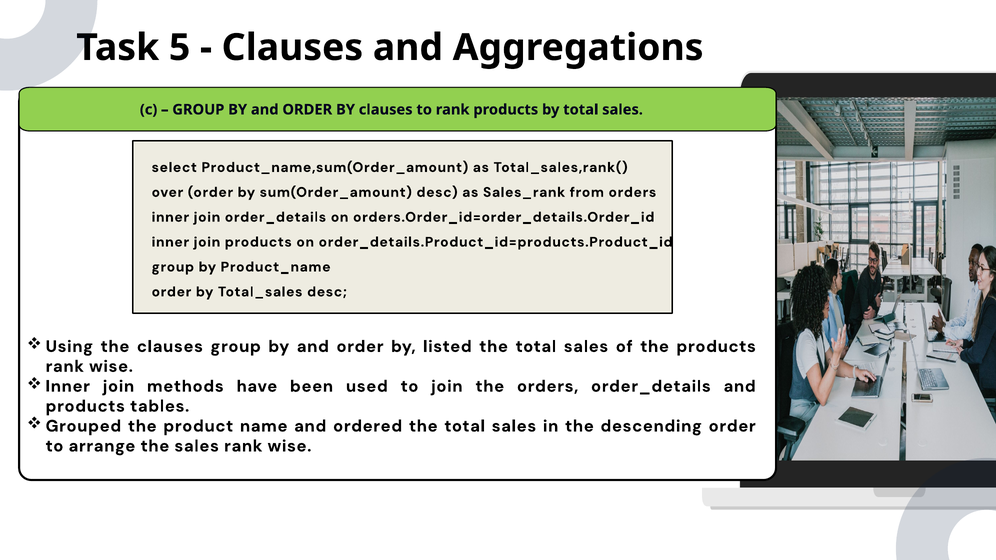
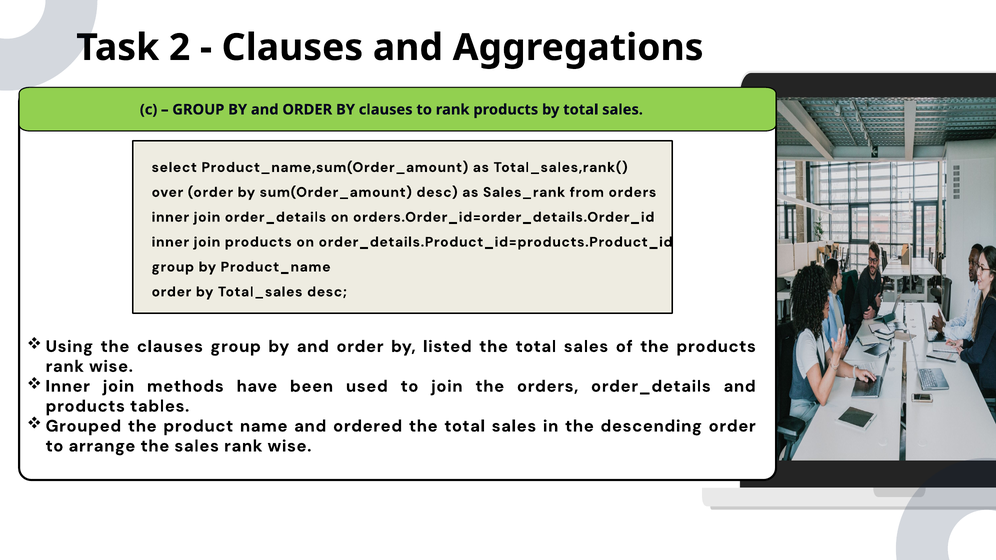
5: 5 -> 2
